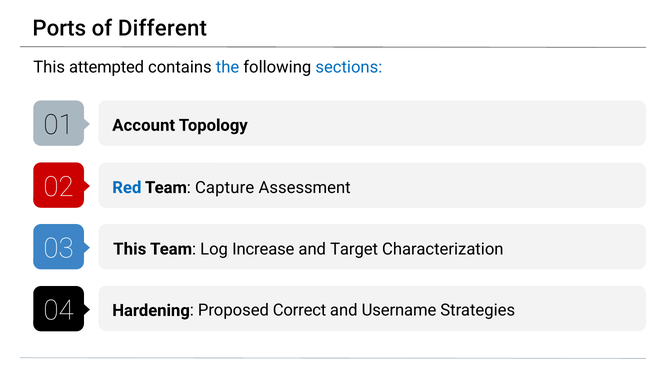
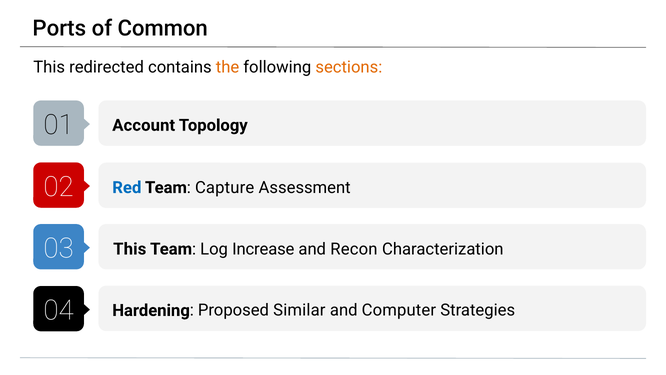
Different: Different -> Common
attempted: attempted -> redirected
the colour: blue -> orange
sections colour: blue -> orange
Target: Target -> Recon
Correct: Correct -> Similar
Username: Username -> Computer
